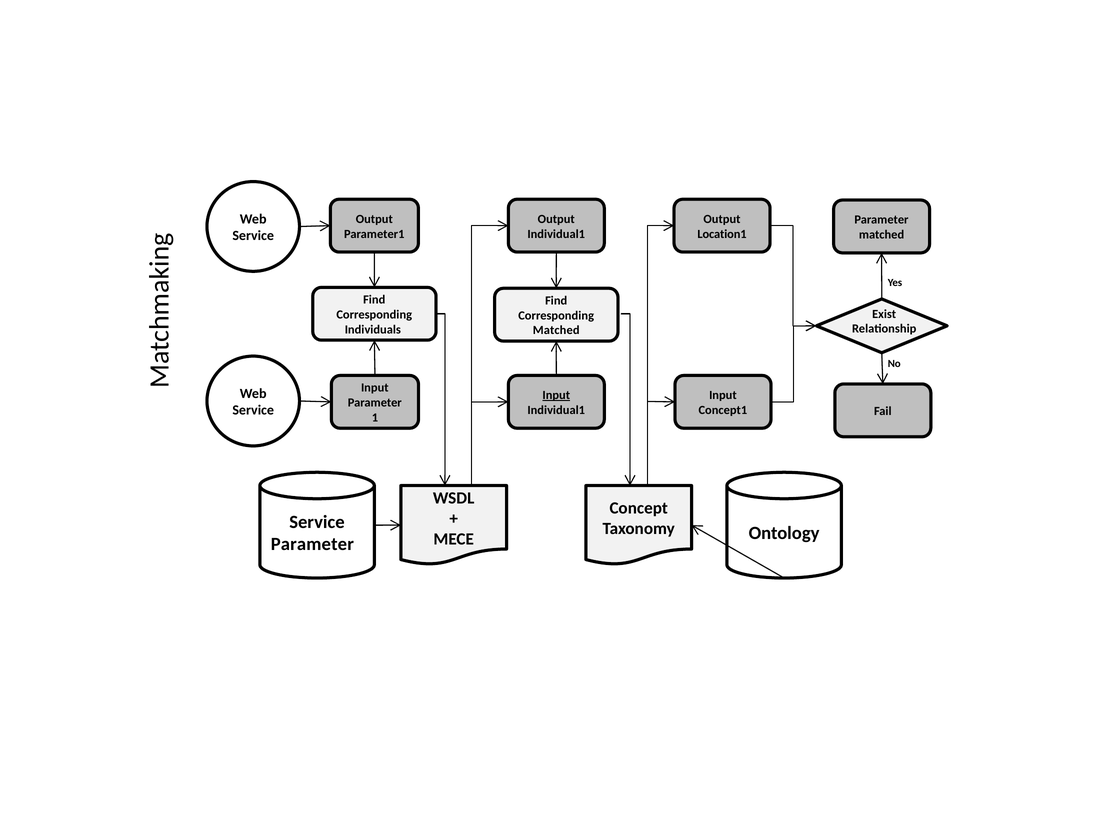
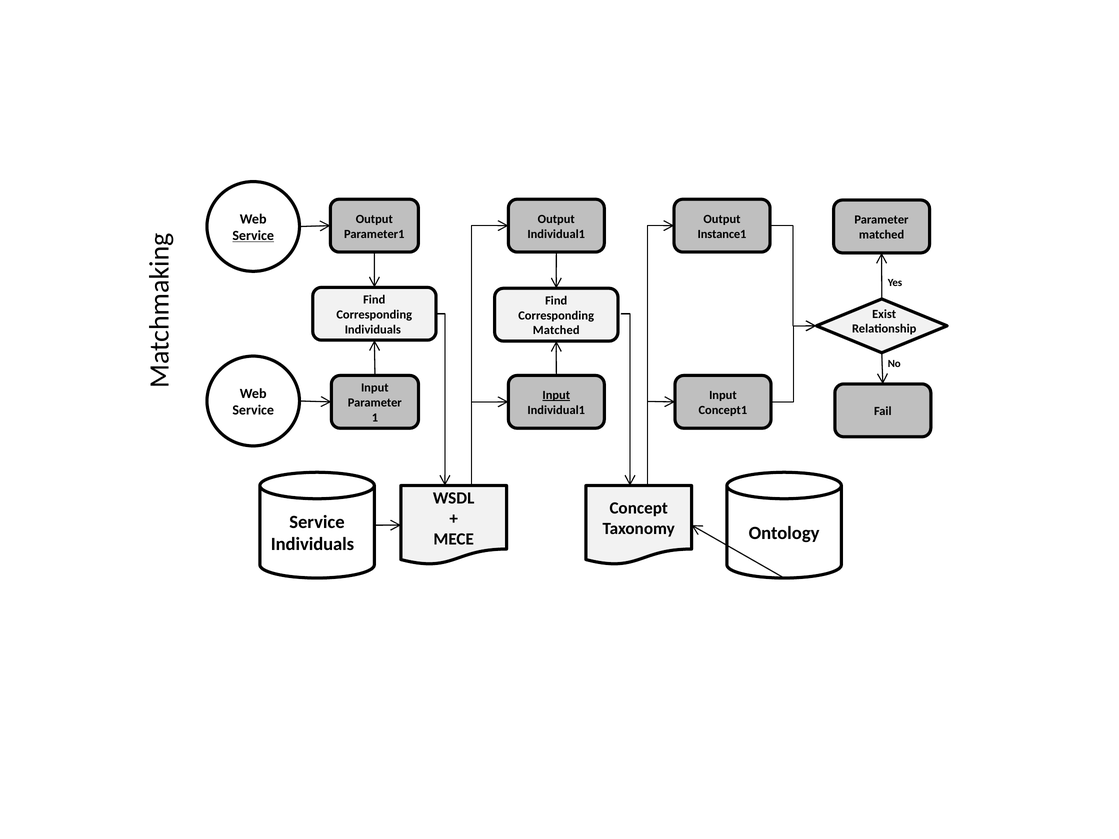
Location1: Location1 -> Instance1
Service at (253, 236) underline: none -> present
Parameter at (312, 544): Parameter -> Individuals
